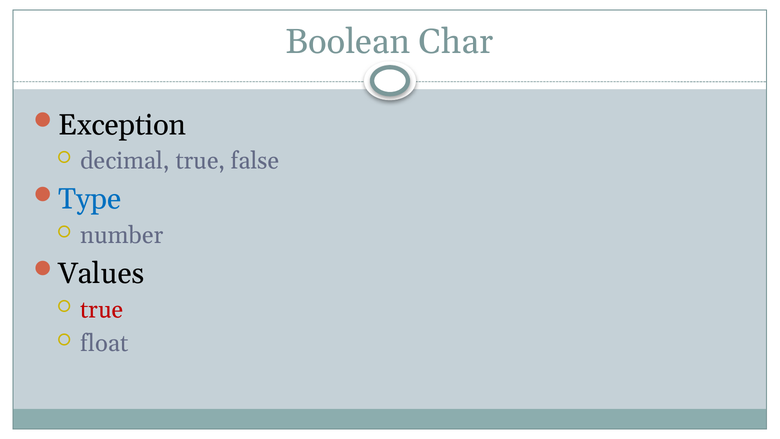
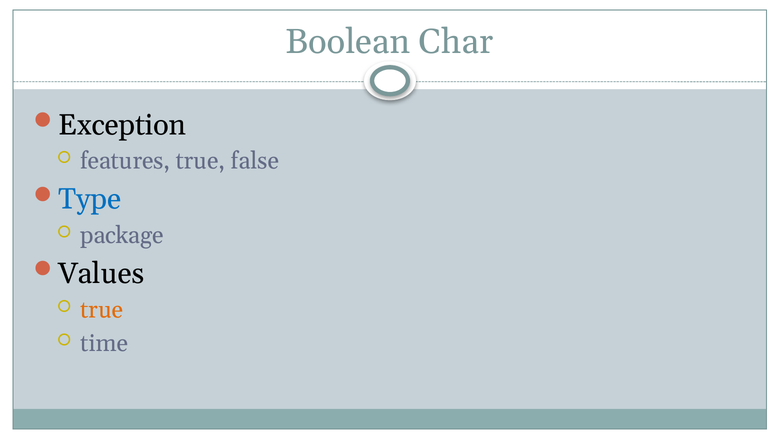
decimal: decimal -> features
number: number -> package
true at (102, 310) colour: red -> orange
float: float -> time
